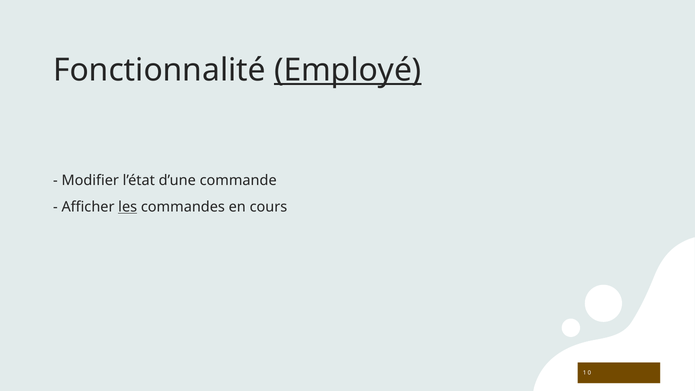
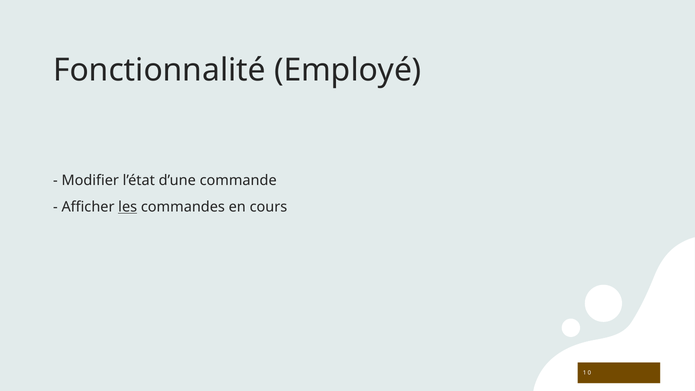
Employé underline: present -> none
